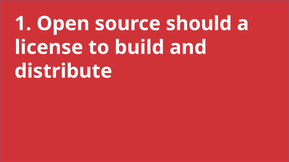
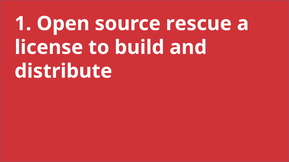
should: should -> rescue
